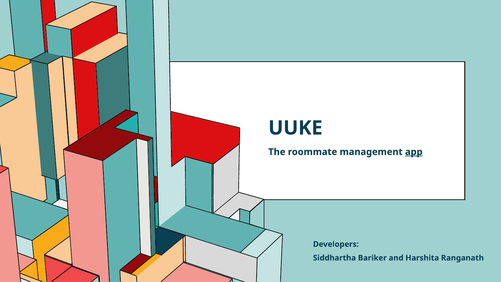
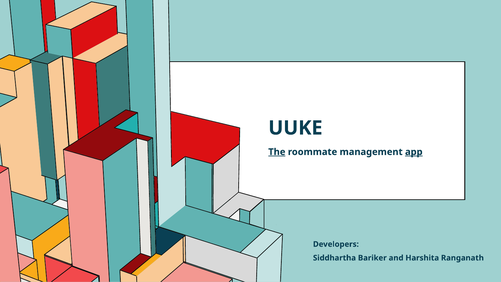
The underline: none -> present
